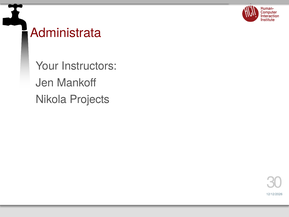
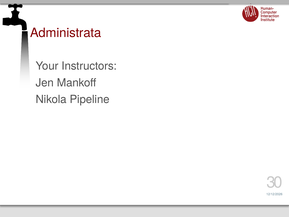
Projects: Projects -> Pipeline
